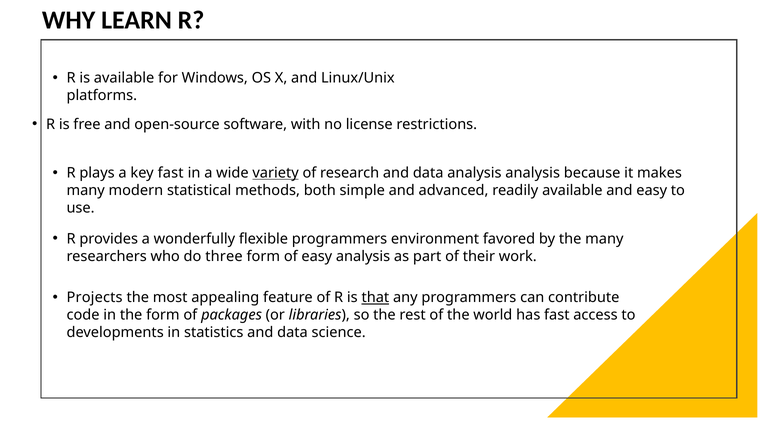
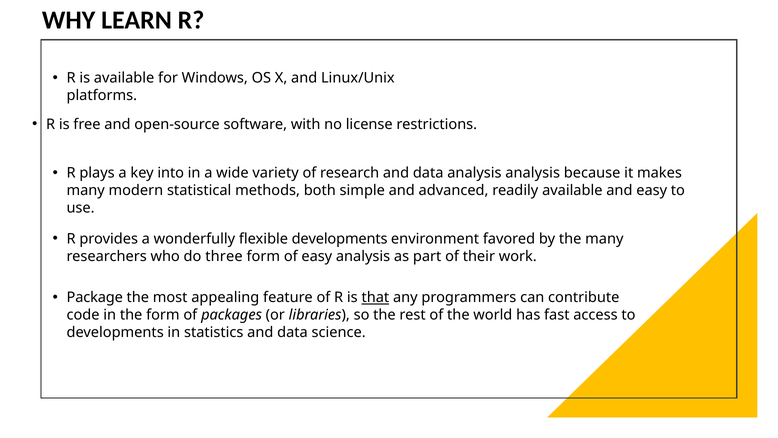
key fast: fast -> into
variety underline: present -> none
flexible programmers: programmers -> developments
Projects: Projects -> Package
